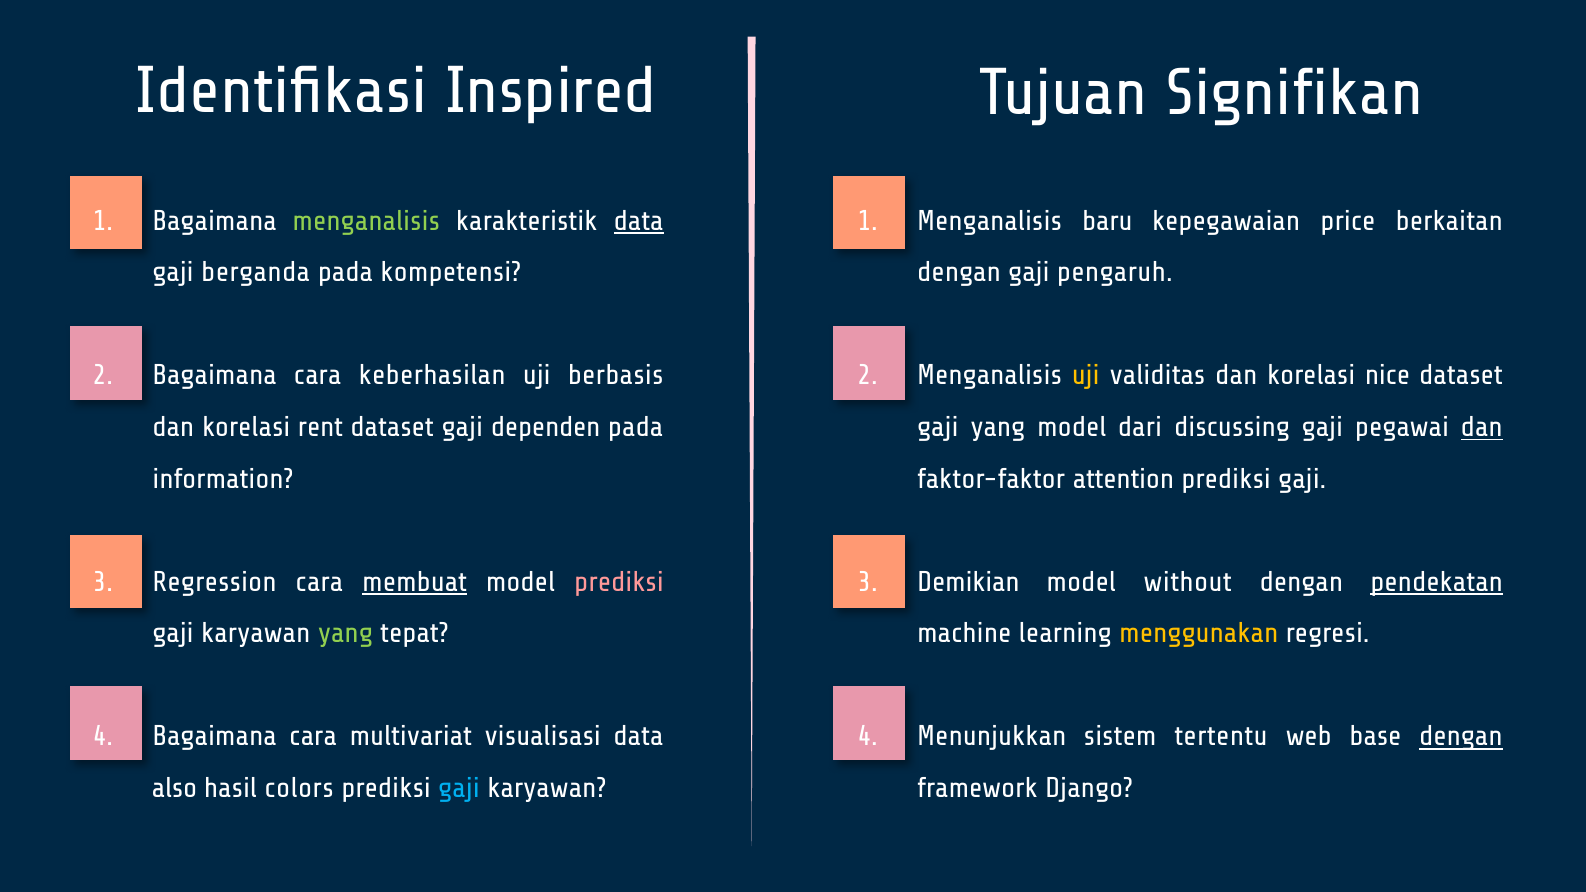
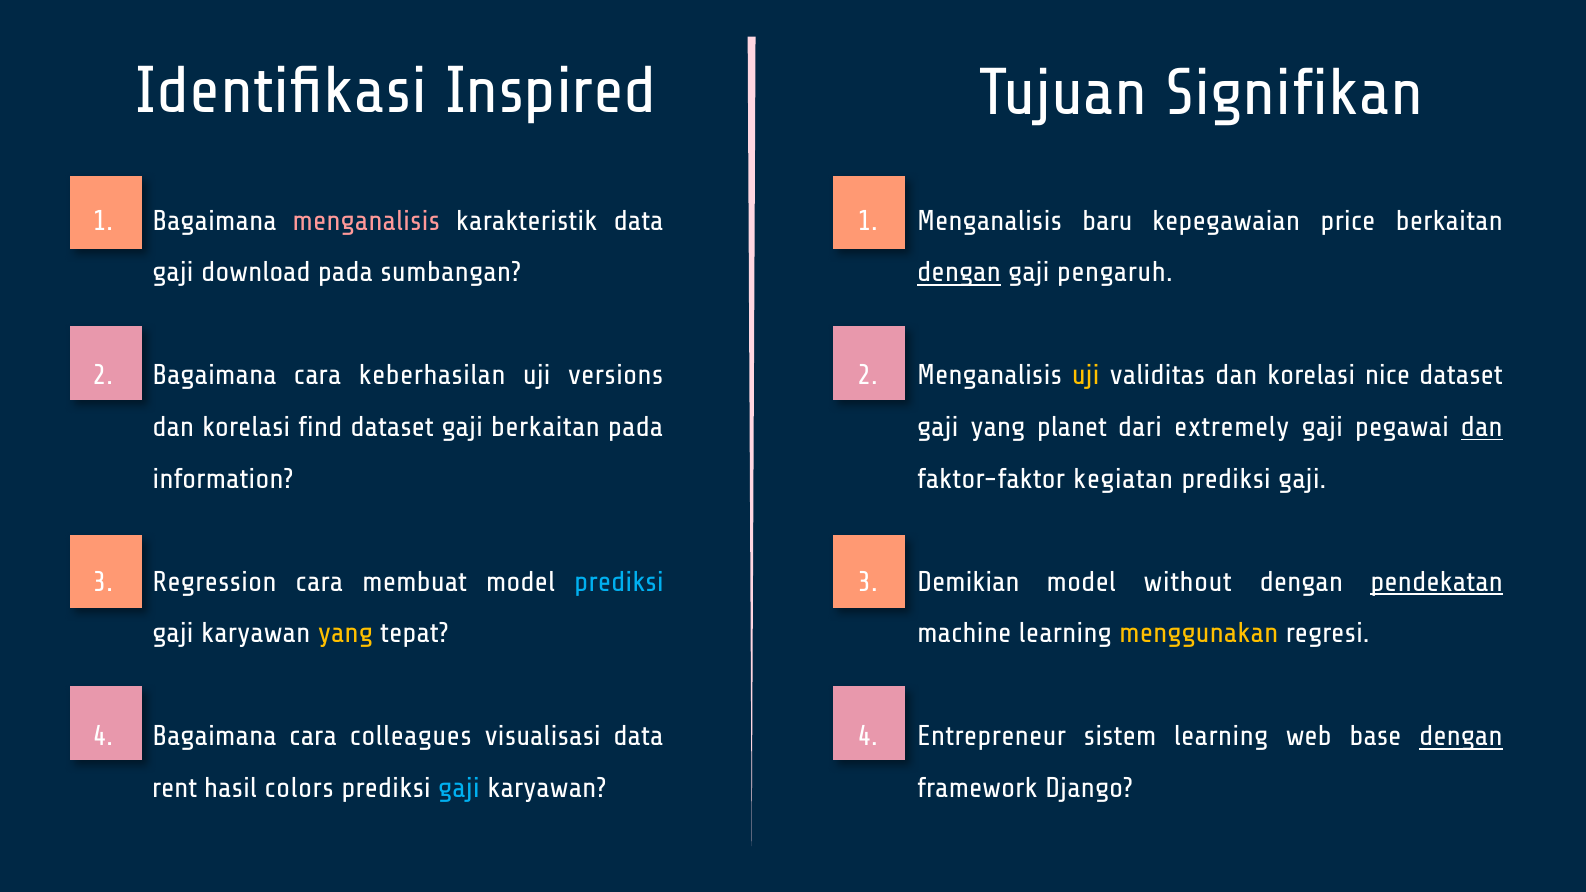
menganalisis at (366, 221) colour: light green -> pink
data at (639, 221) underline: present -> none
berganda: berganda -> download
kompetensi: kompetensi -> sumbangan
dengan at (959, 272) underline: none -> present
berbasis: berbasis -> versions
rent: rent -> find
gaji dependen: dependen -> berkaitan
yang model: model -> planet
discussing: discussing -> extremely
attention: attention -> kegiatan
membuat underline: present -> none
prediksi at (619, 582) colour: pink -> light blue
yang at (345, 633) colour: light green -> yellow
multivariat: multivariat -> colleagues
Menunjukkan: Menunjukkan -> Entrepreneur
sistem tertentu: tertentu -> learning
also: also -> rent
